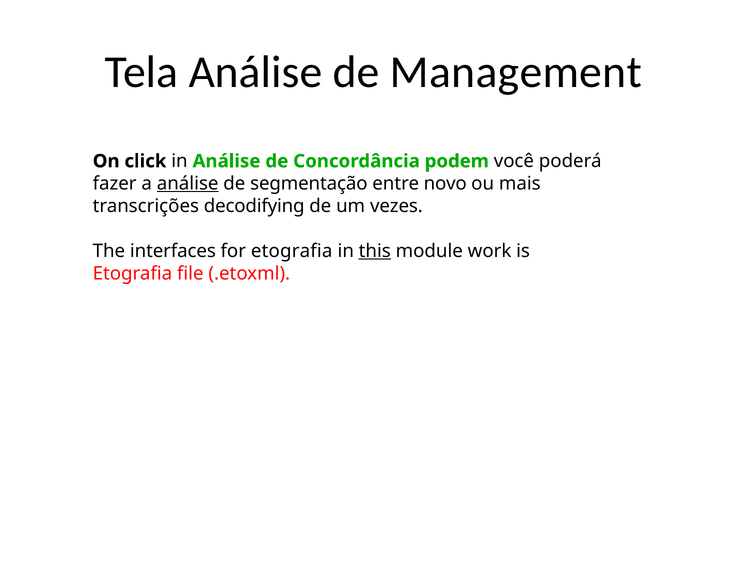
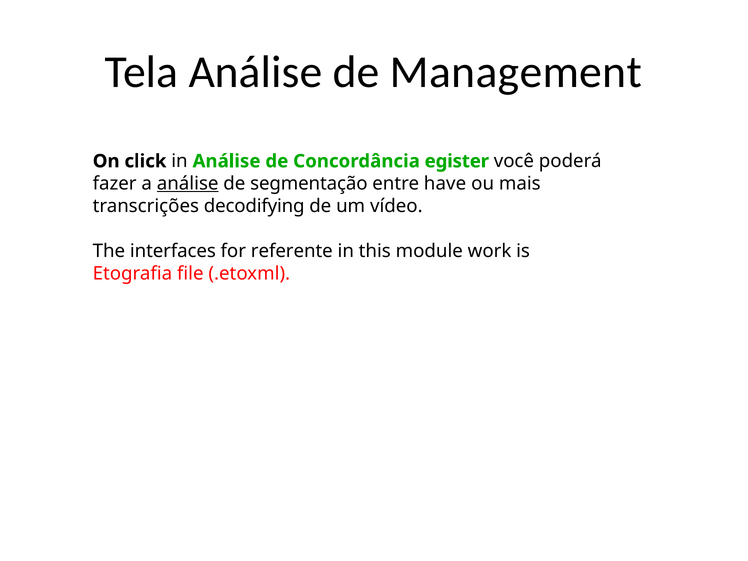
podem: podem -> egister
novo: novo -> have
vezes: vezes -> vídeo
for etografia: etografia -> referente
this underline: present -> none
